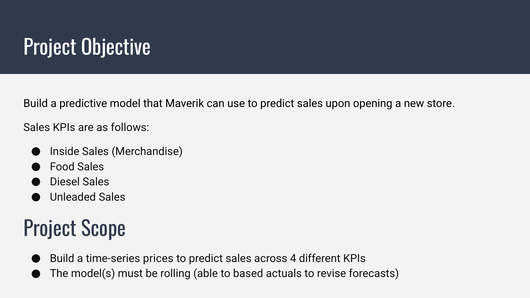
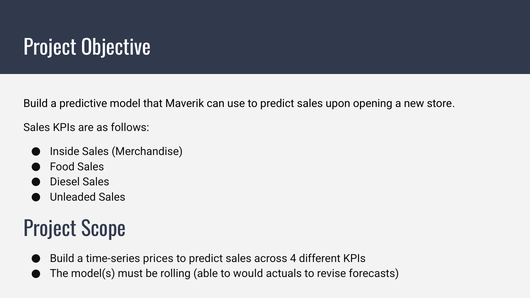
based: based -> would
